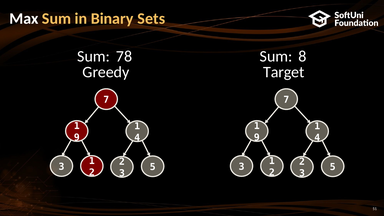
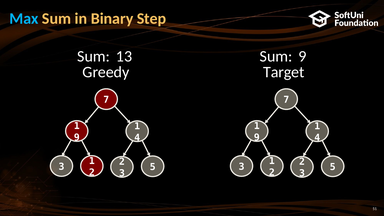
Max colour: white -> light blue
Sets: Sets -> Step
78: 78 -> 13
Sum 8: 8 -> 9
